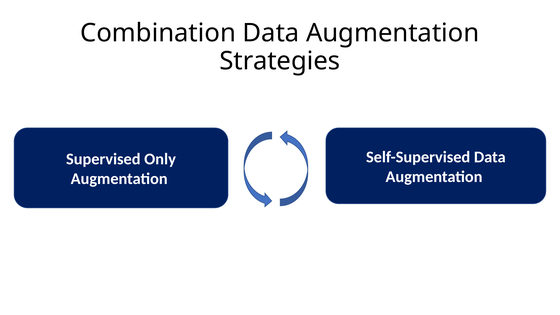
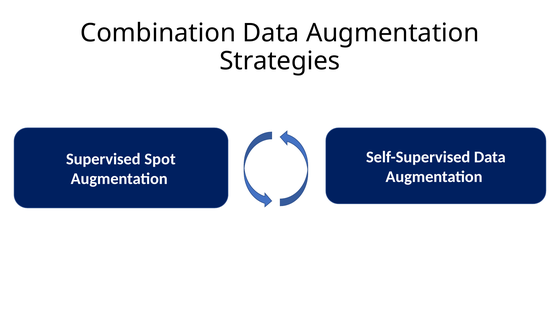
Only: Only -> Spot
